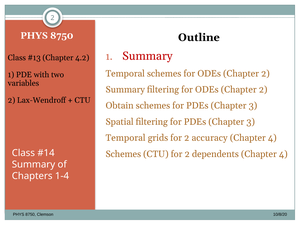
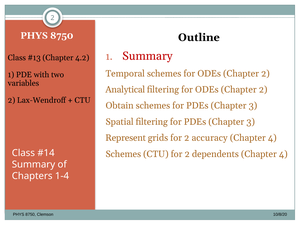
Summary at (125, 90): Summary -> Analytical
Temporal at (126, 138): Temporal -> Represent
